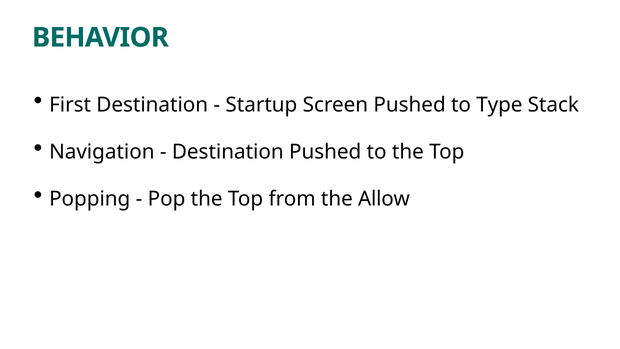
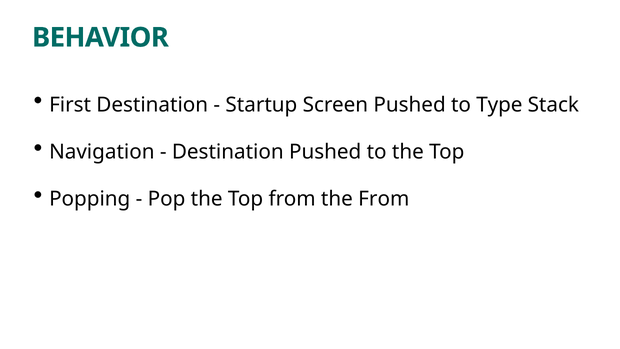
the Allow: Allow -> From
